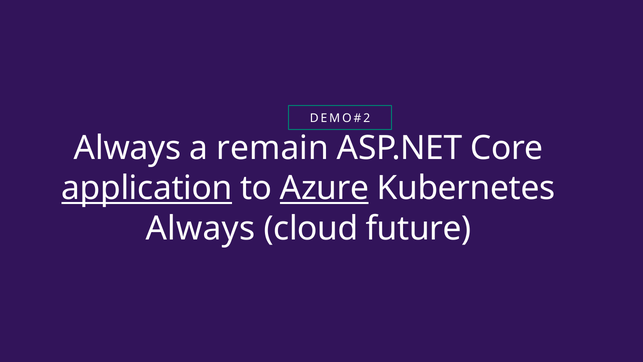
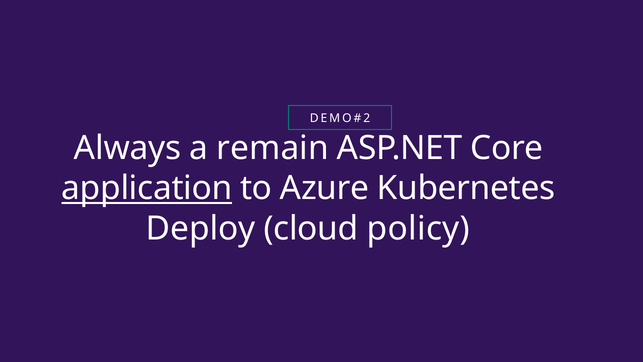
Azure underline: present -> none
Always at (201, 228): Always -> Deploy
future: future -> policy
